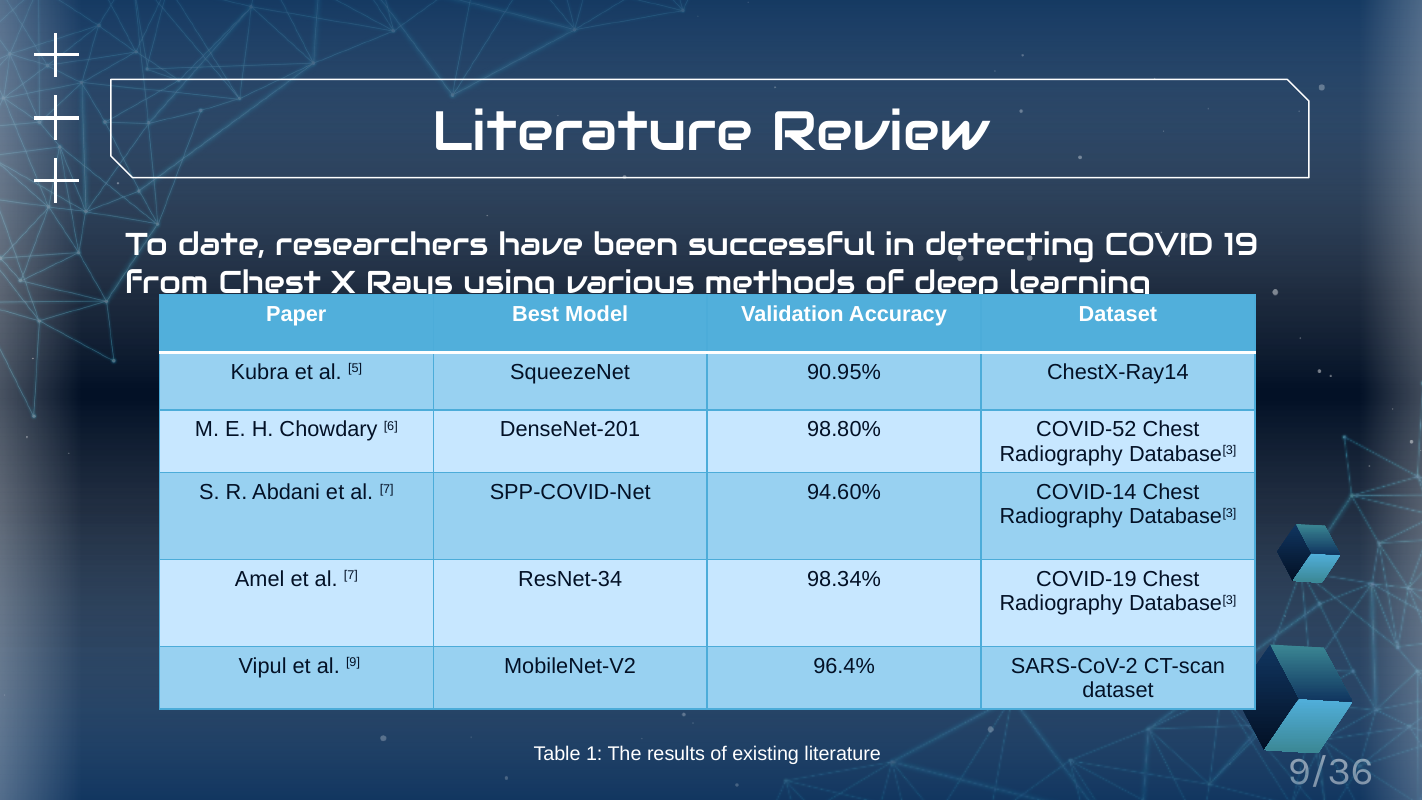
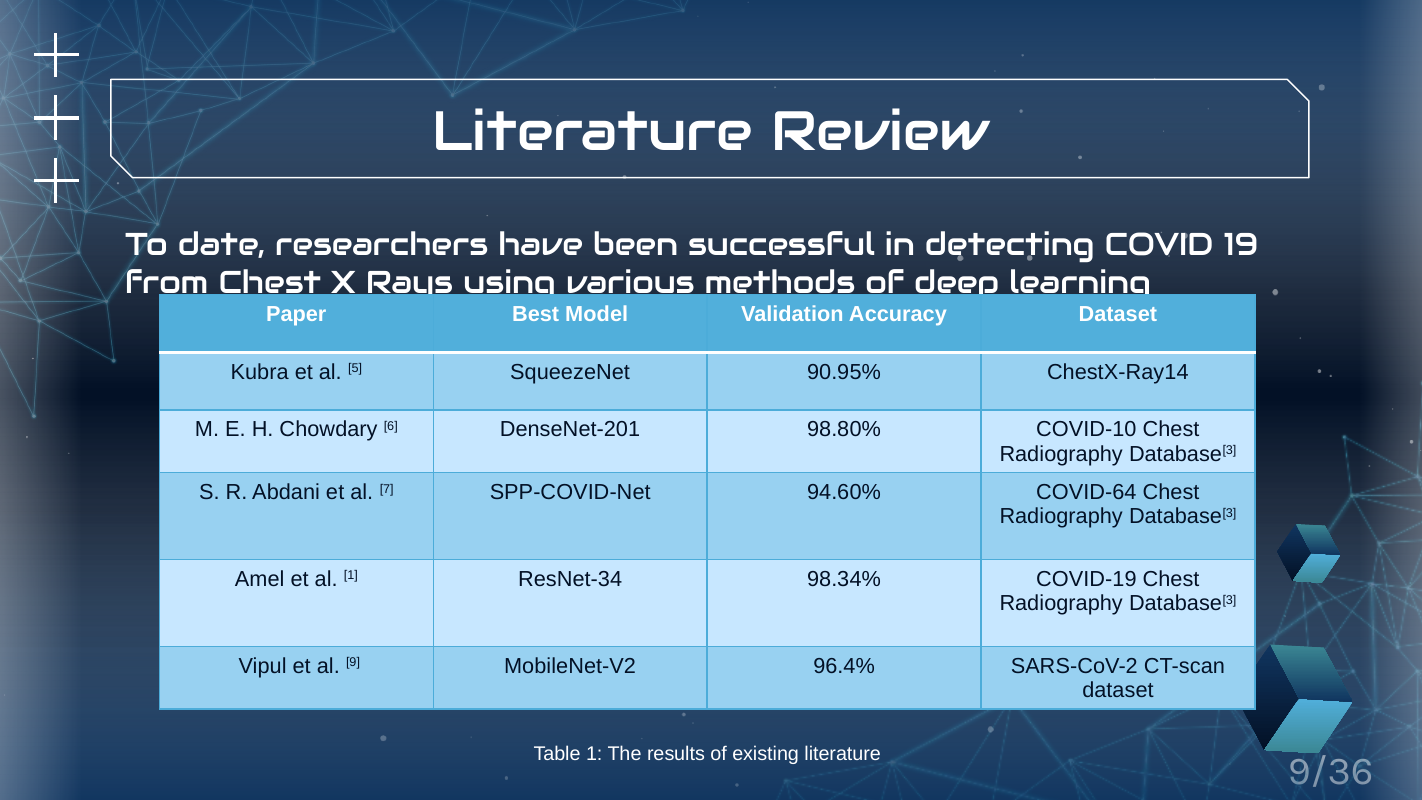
COVID-52: COVID-52 -> COVID-10
COVID-14: COVID-14 -> COVID-64
Amel et al 7: 7 -> 1
